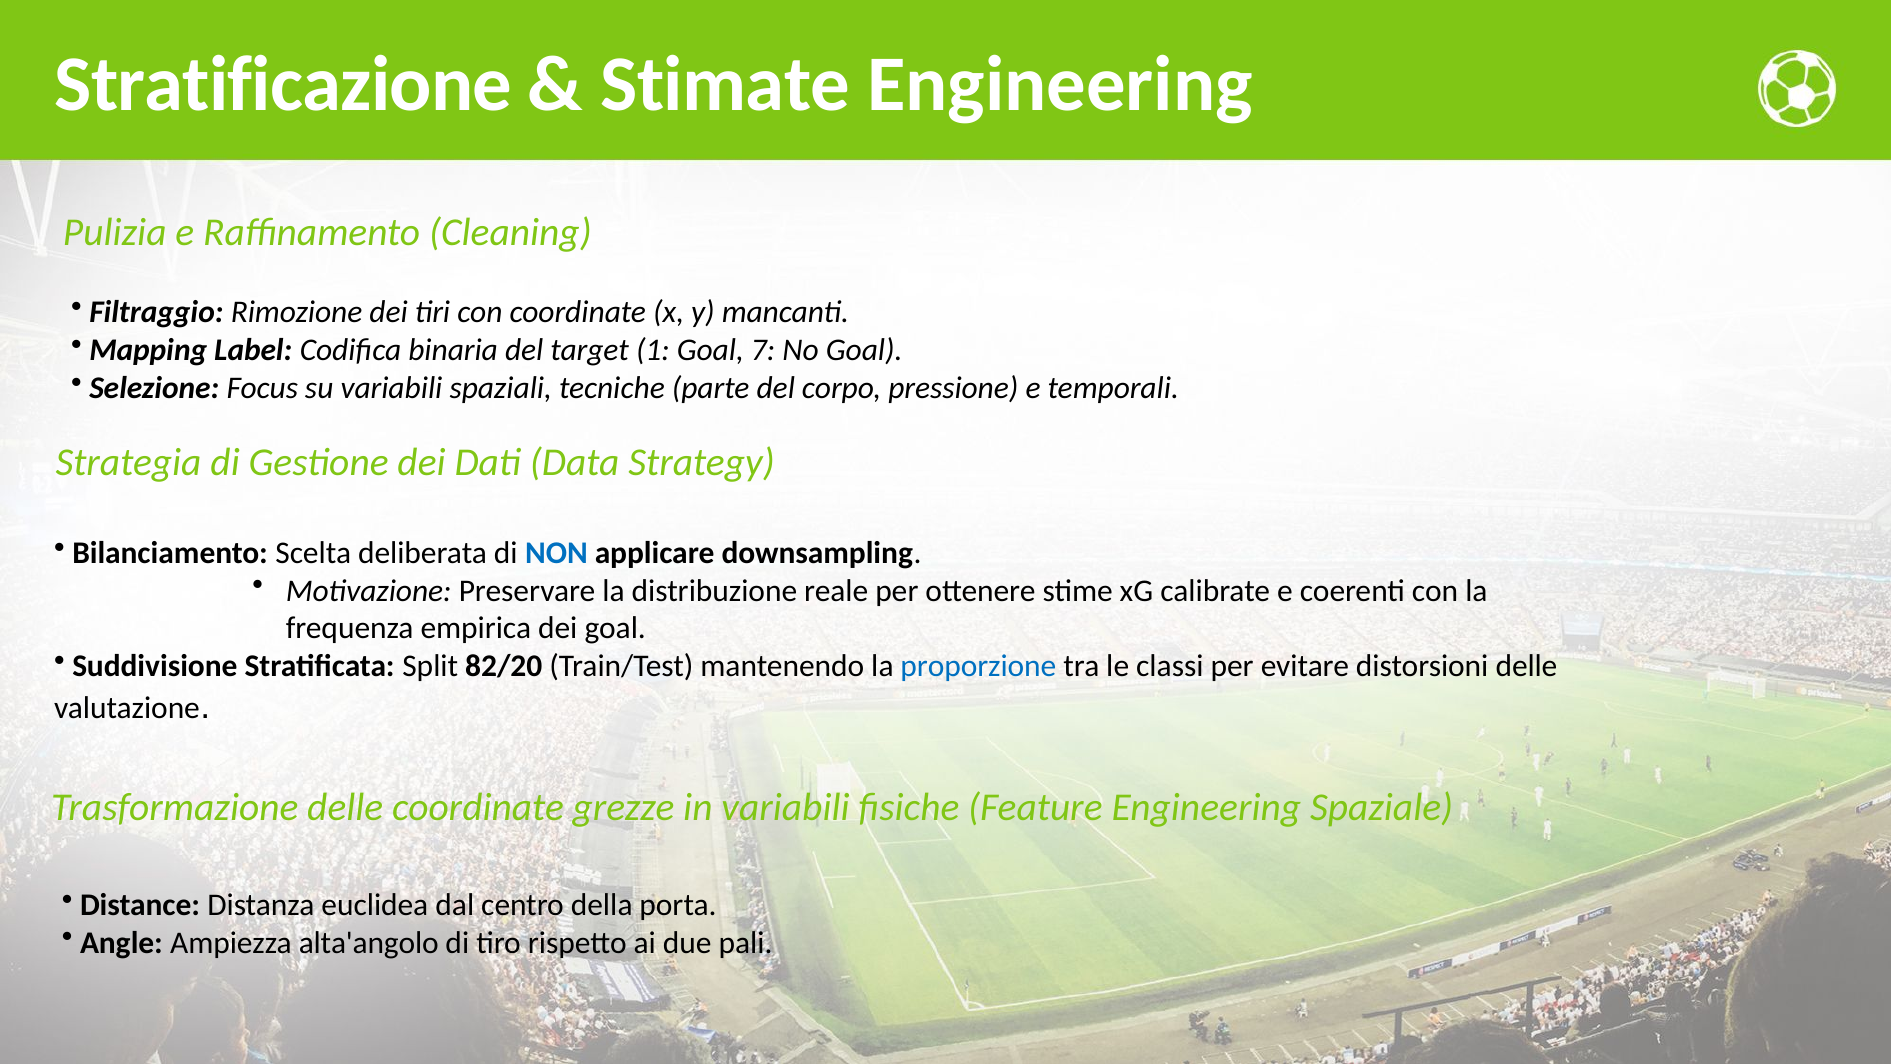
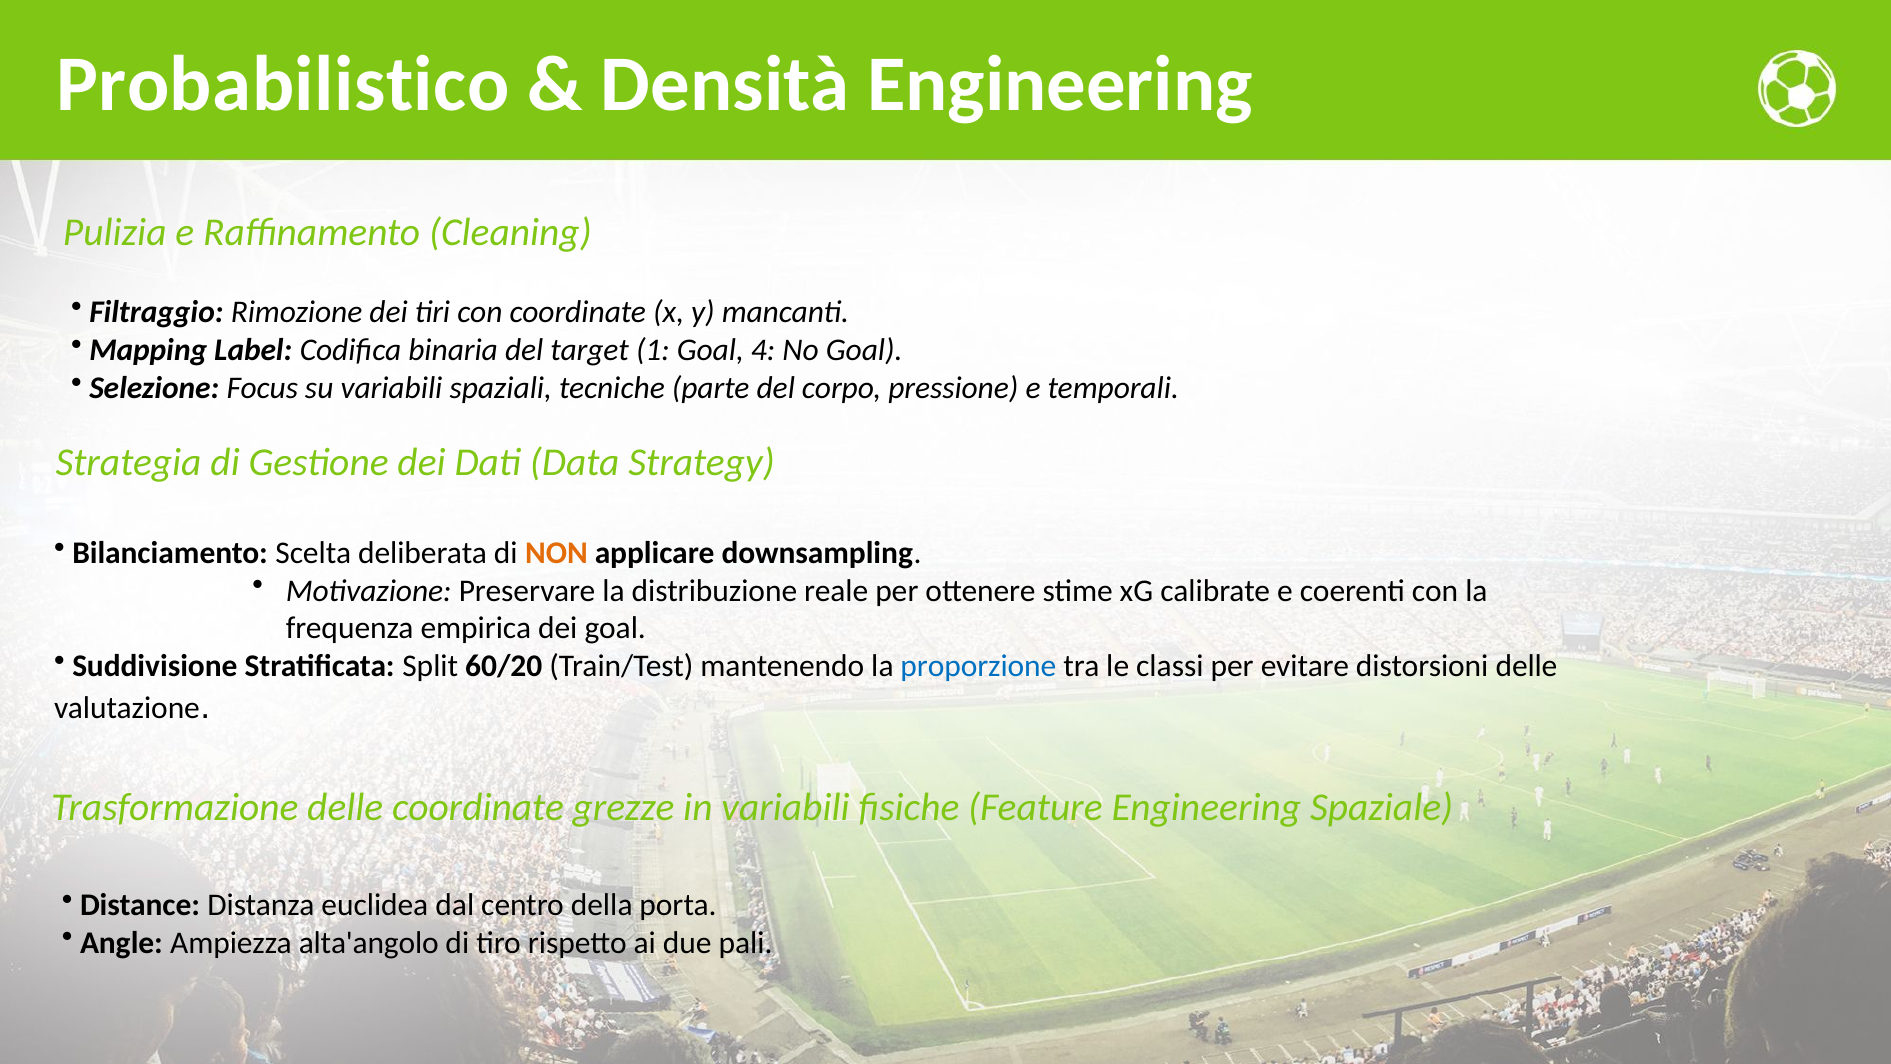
Stratificazione: Stratificazione -> Probabilistico
Stimate: Stimate -> Densità
7: 7 -> 4
NON colour: blue -> orange
82/20: 82/20 -> 60/20
